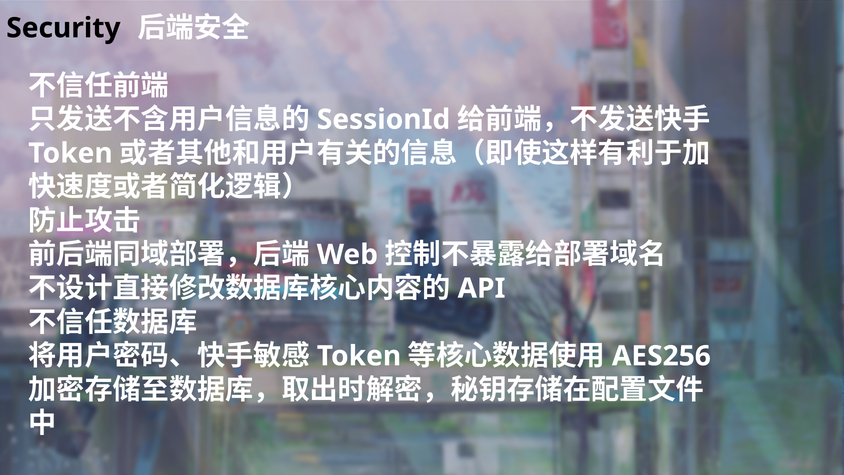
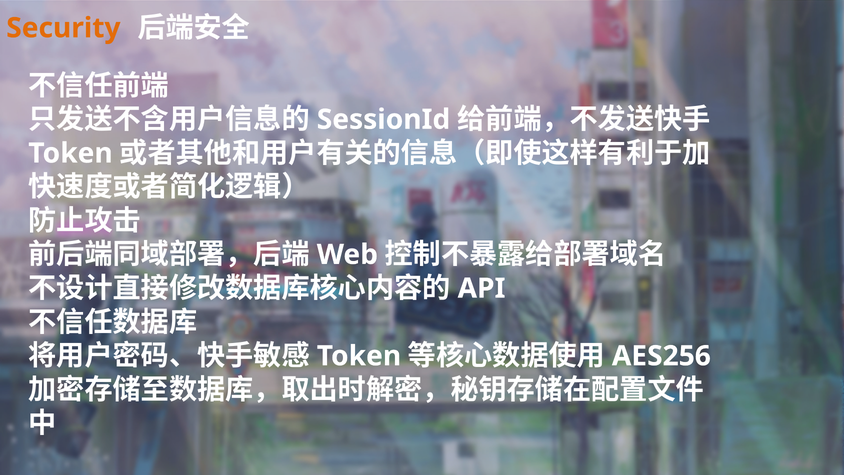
Security colour: black -> orange
